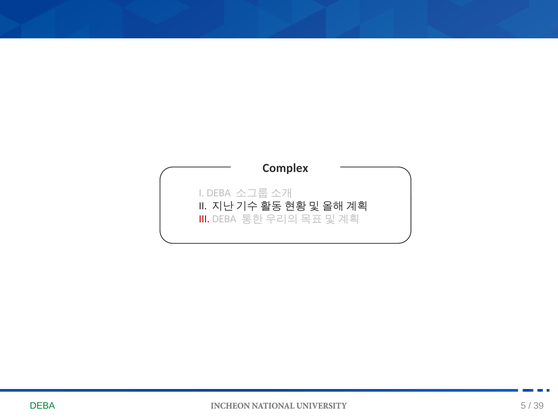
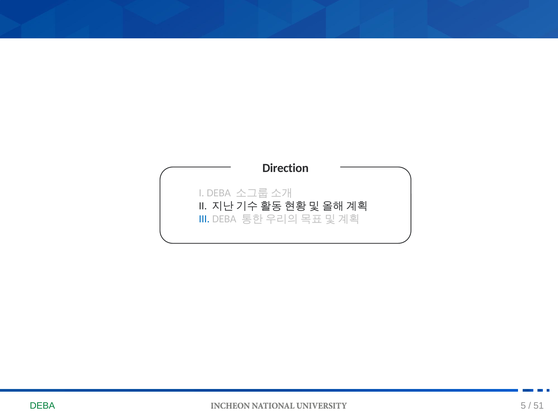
Complex: Complex -> Direction
III colour: red -> blue
39: 39 -> 51
